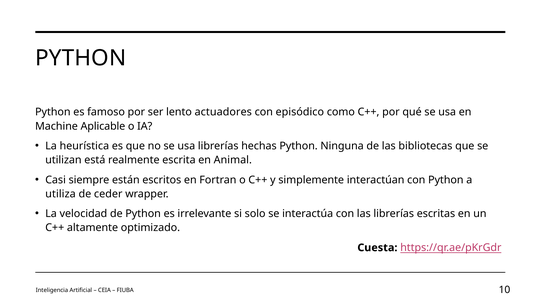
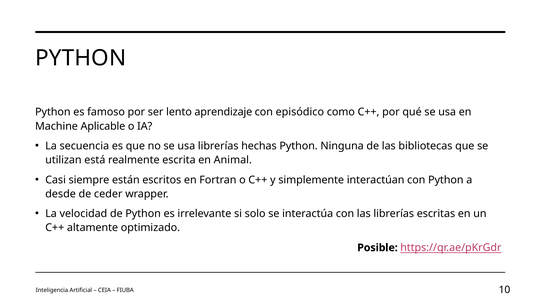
actuadores: actuadores -> aprendizaje
heurística: heurística -> secuencia
utiliza: utiliza -> desde
Cuesta: Cuesta -> Posible
